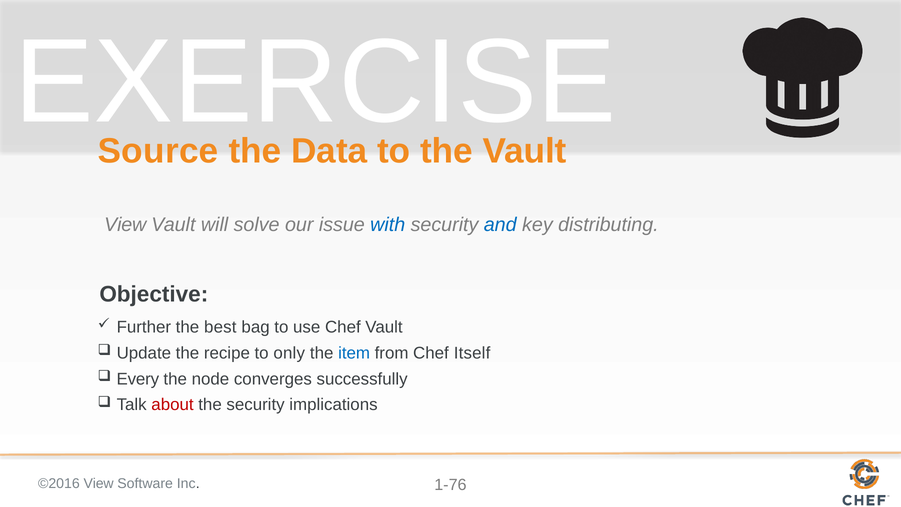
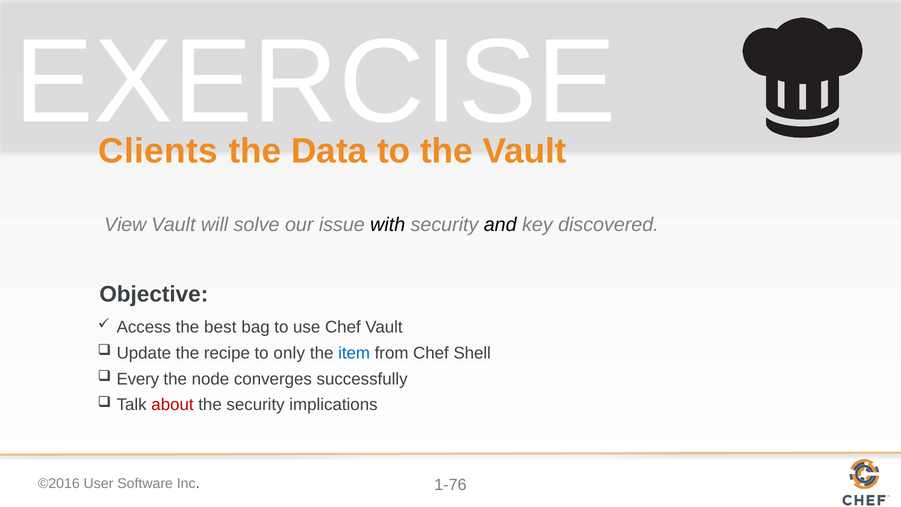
Source: Source -> Clients
with colour: blue -> black
and colour: blue -> black
distributing: distributing -> discovered
Further: Further -> Access
Itself: Itself -> Shell
View at (99, 483): View -> User
